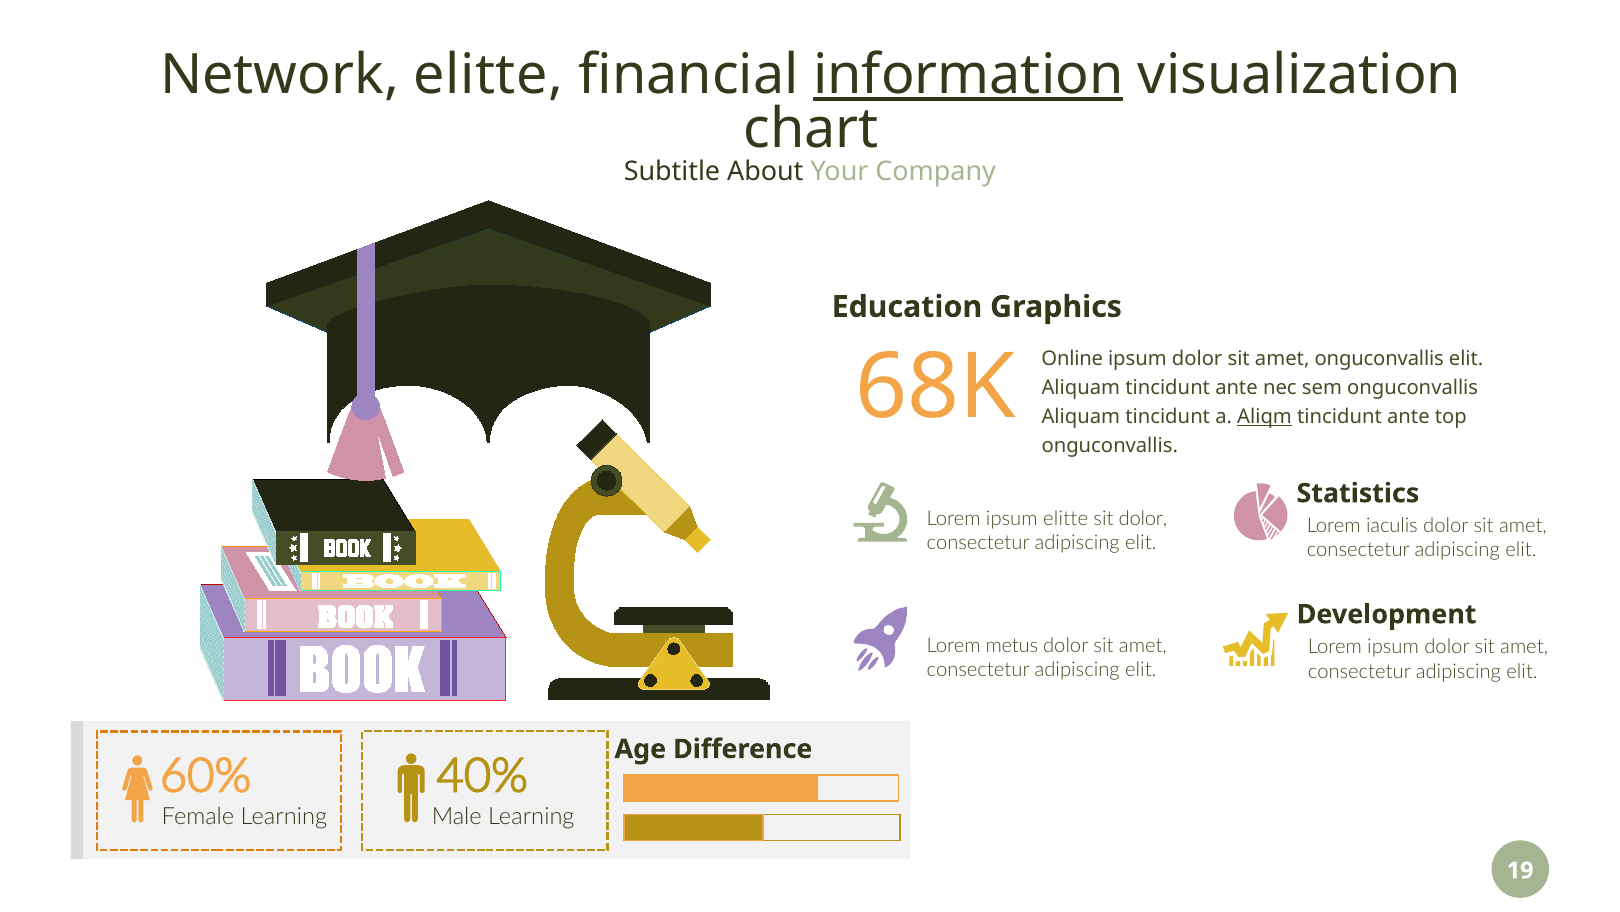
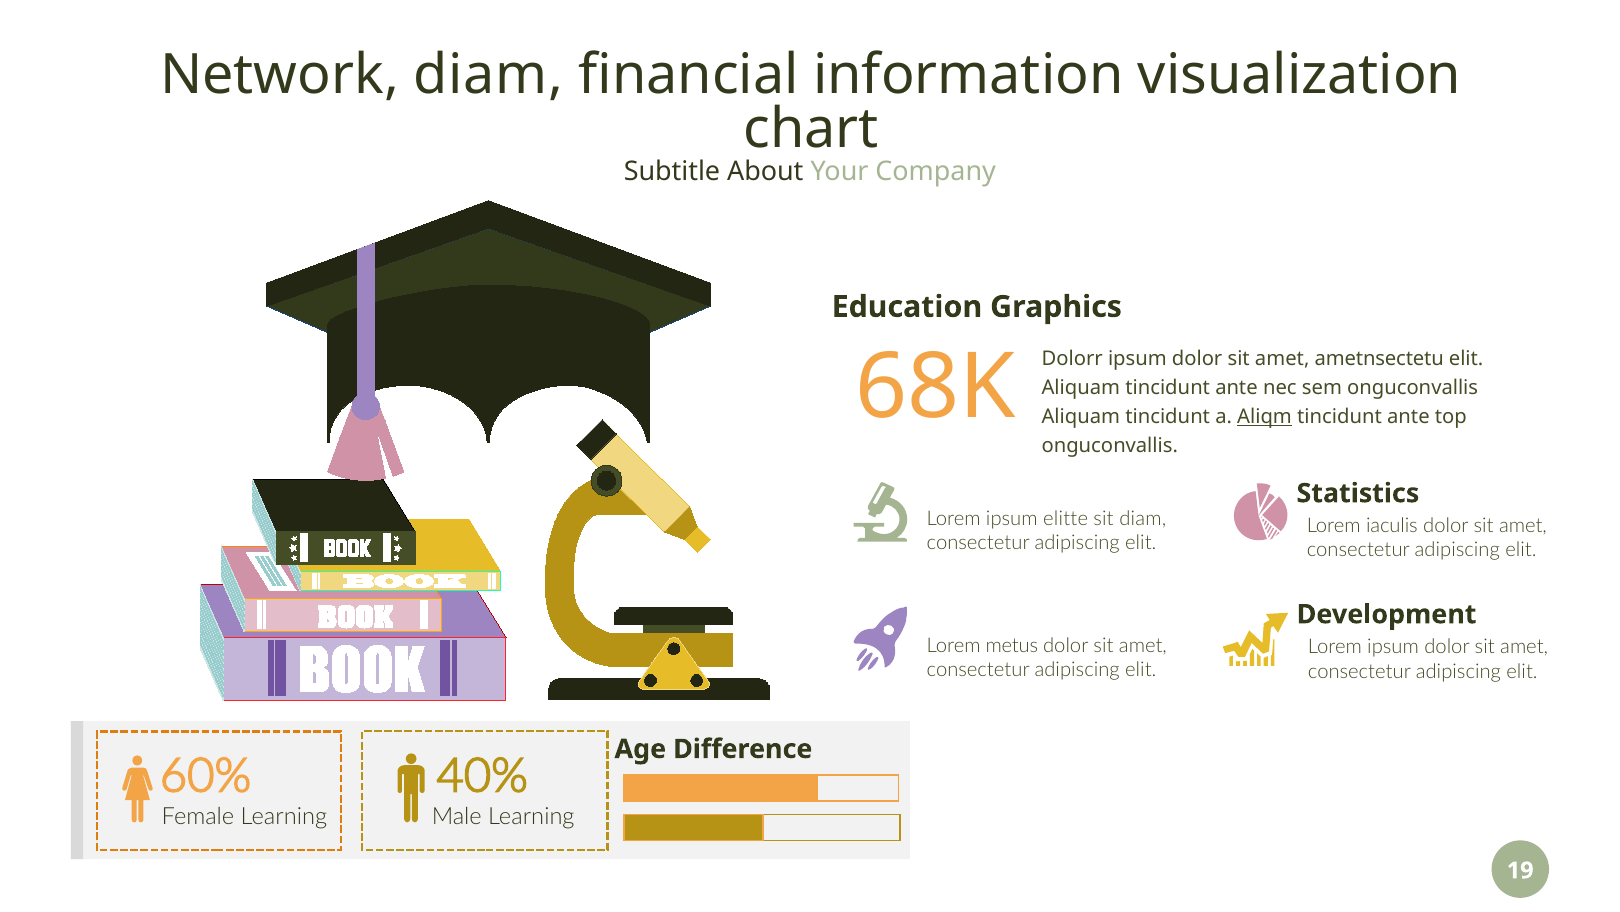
Network elitte: elitte -> diam
information underline: present -> none
Online: Online -> Dolorr
amet onguconvallis: onguconvallis -> ametnsectetu
sit dolor: dolor -> diam
